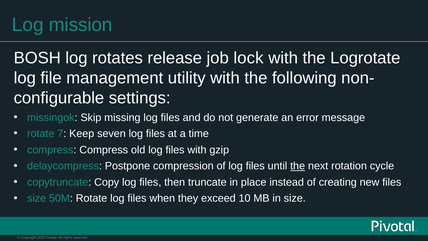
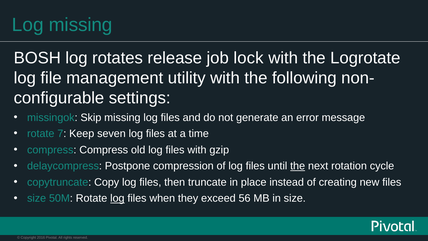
Log mission: mission -> missing
log at (117, 198) underline: none -> present
10: 10 -> 56
